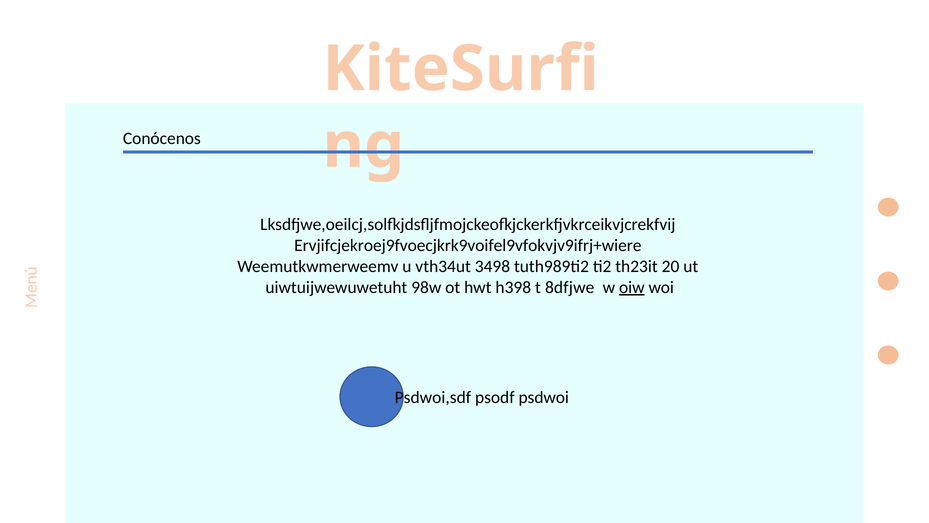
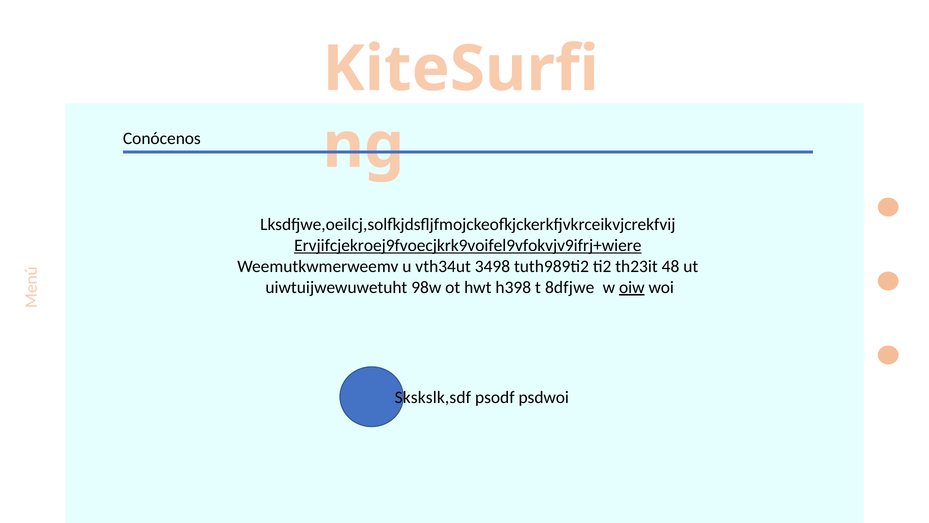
Ervjifcjekroej9fvoecjkrk9voifel9vfokvjv9ifrj+wiere underline: none -> present
20: 20 -> 48
Psdwoi,sdf: Psdwoi,sdf -> Skskslk,sdf
